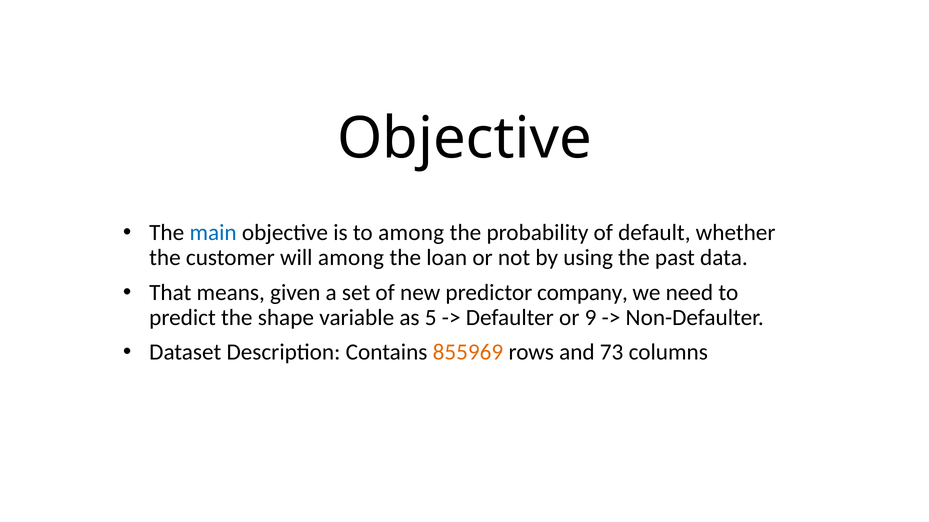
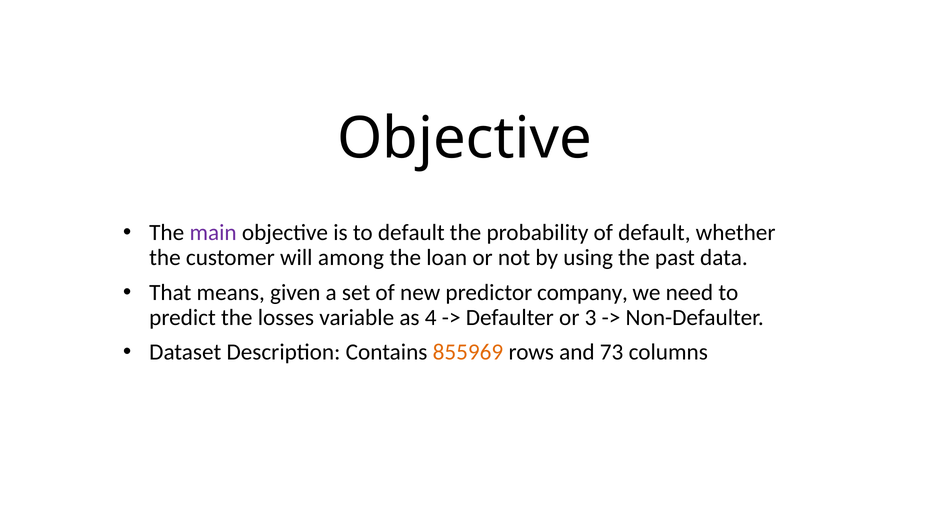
main colour: blue -> purple
to among: among -> default
shape: shape -> losses
5: 5 -> 4
9: 9 -> 3
